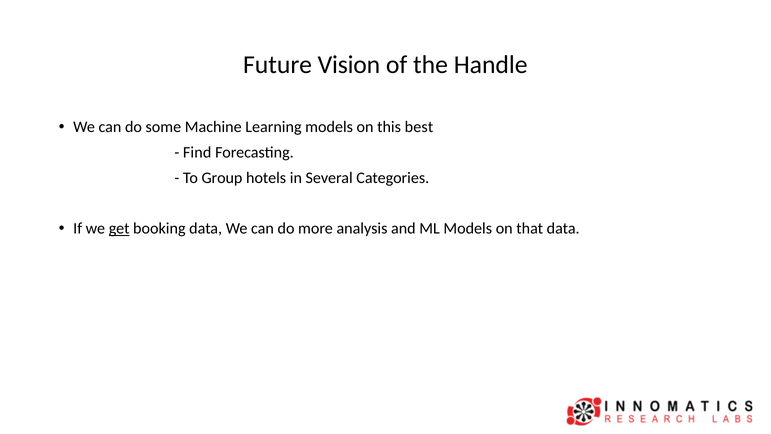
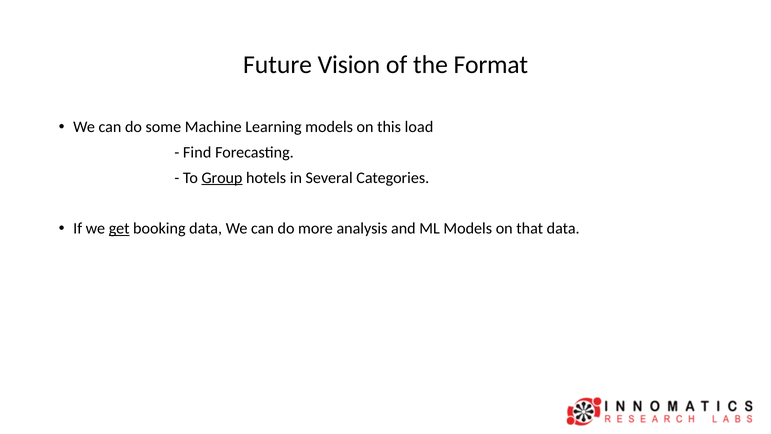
Handle: Handle -> Format
best: best -> load
Group underline: none -> present
